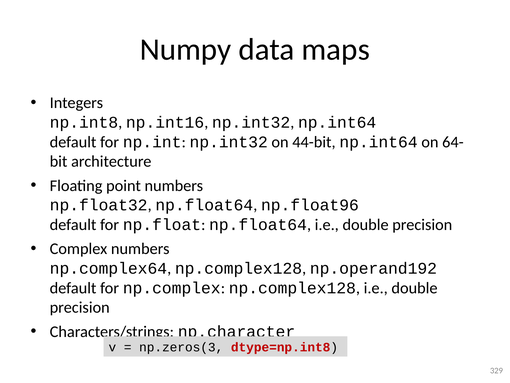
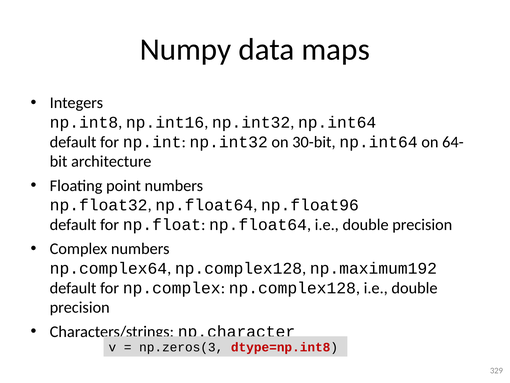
44-bit: 44-bit -> 30-bit
np.operand192: np.operand192 -> np.maximum192
